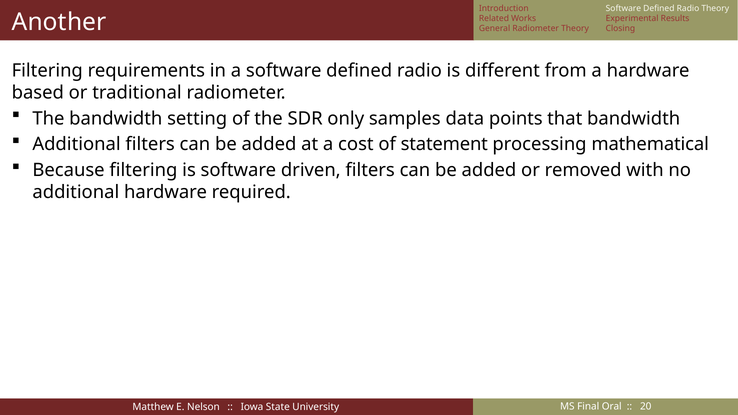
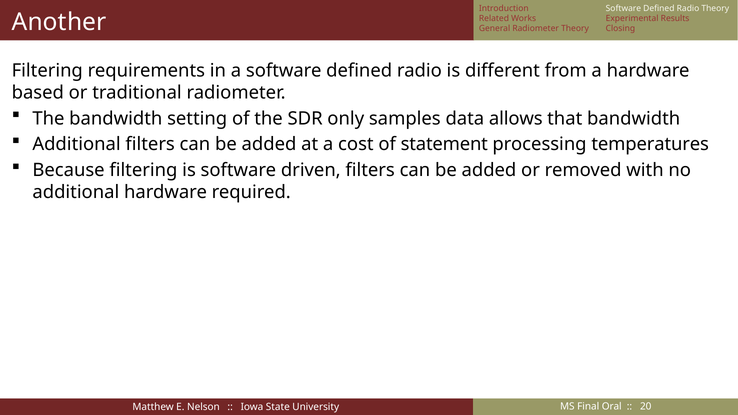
points: points -> allows
mathematical: mathematical -> temperatures
